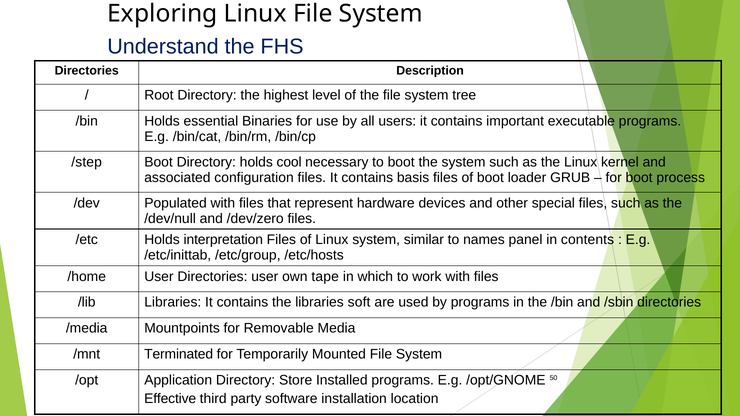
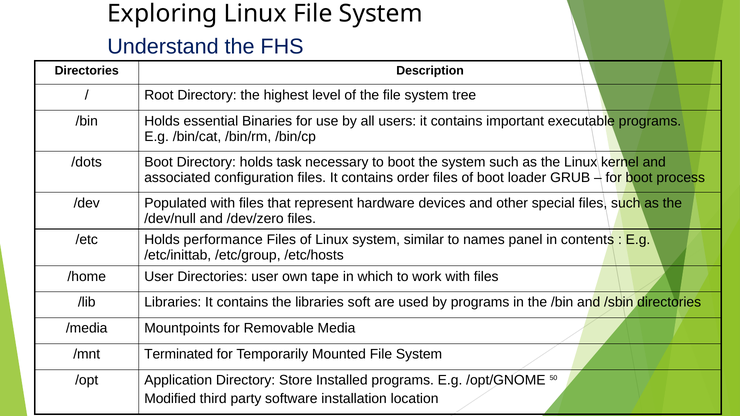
/step: /step -> /dots
cool: cool -> task
basis: basis -> order
interpretation: interpretation -> performance
Effective: Effective -> Modified
